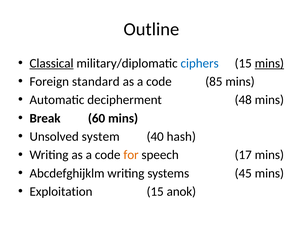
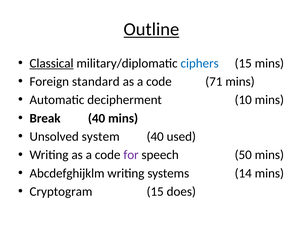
Outline underline: none -> present
mins at (269, 63) underline: present -> none
85: 85 -> 71
48: 48 -> 10
Break 60: 60 -> 40
hash: hash -> used
for colour: orange -> purple
17: 17 -> 50
45: 45 -> 14
Exploitation: Exploitation -> Cryptogram
anok: anok -> does
